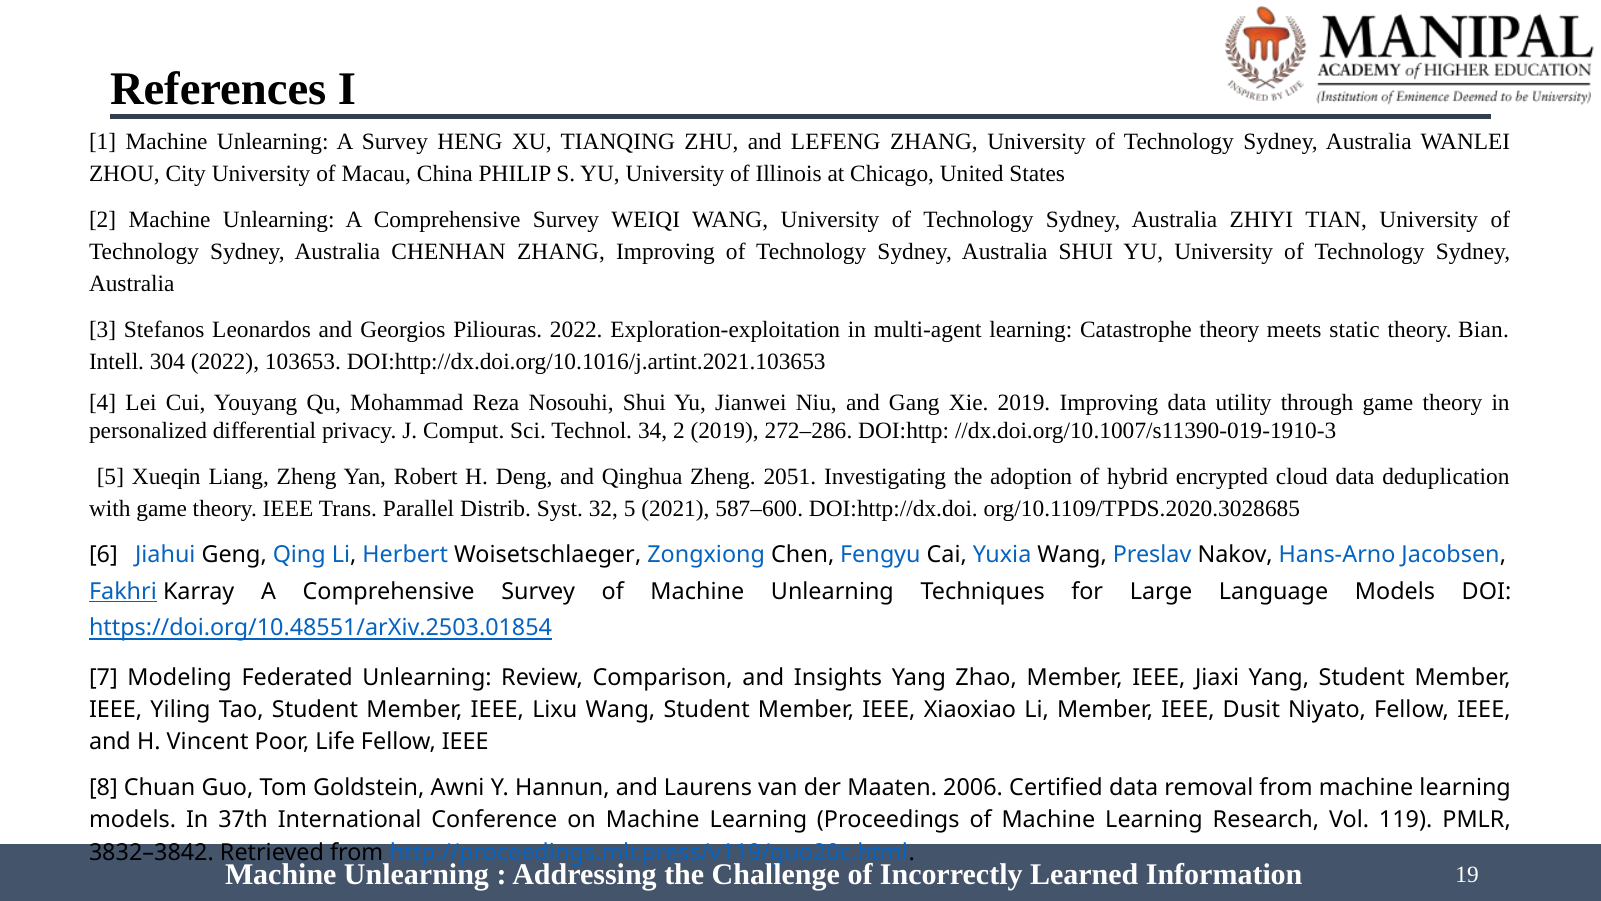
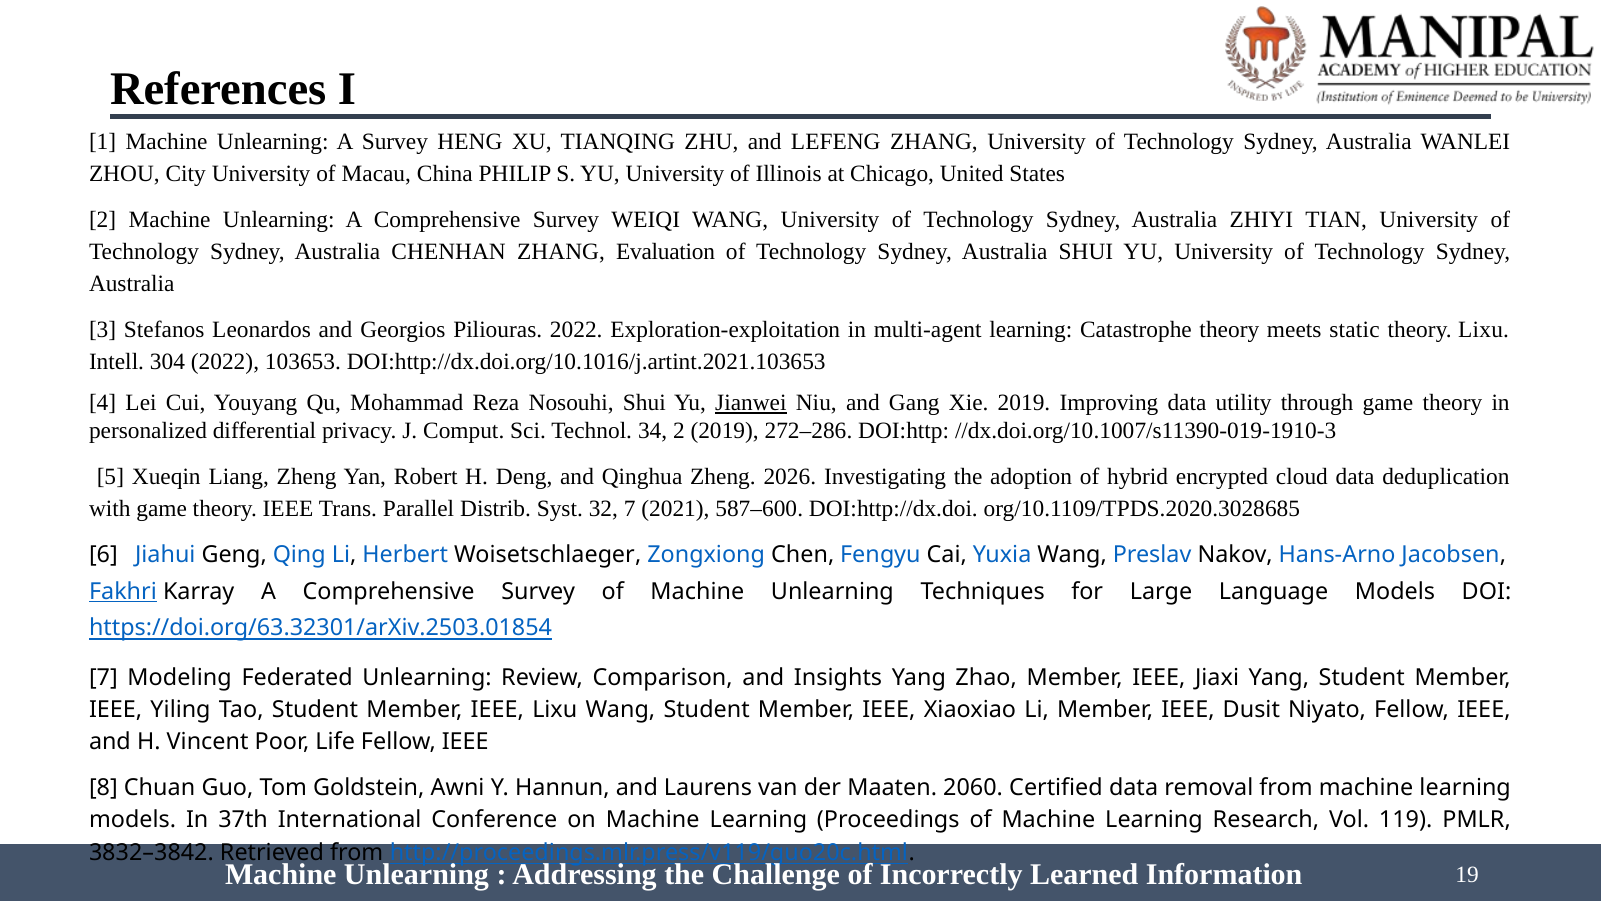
ZHANG Improving: Improving -> Evaluation
theory Bian: Bian -> Lixu
Jianwei underline: none -> present
2051: 2051 -> 2026
32 5: 5 -> 7
https://doi.org/10.48551/arXiv.2503.01854: https://doi.org/10.48551/arXiv.2503.01854 -> https://doi.org/63.32301/arXiv.2503.01854
2006: 2006 -> 2060
